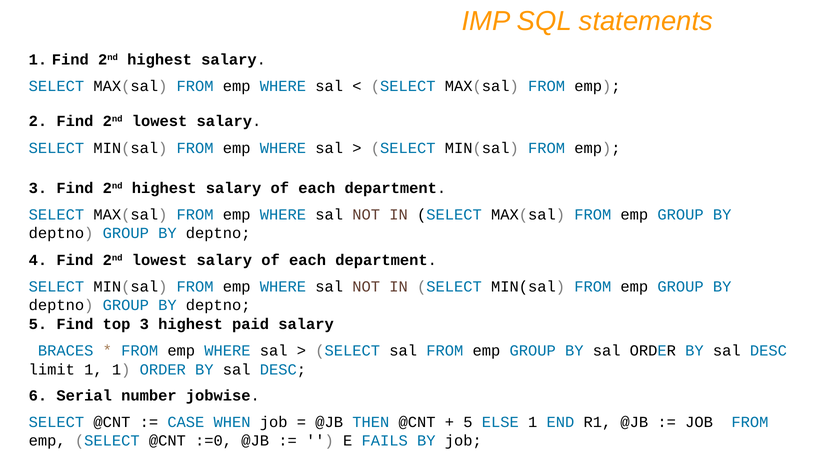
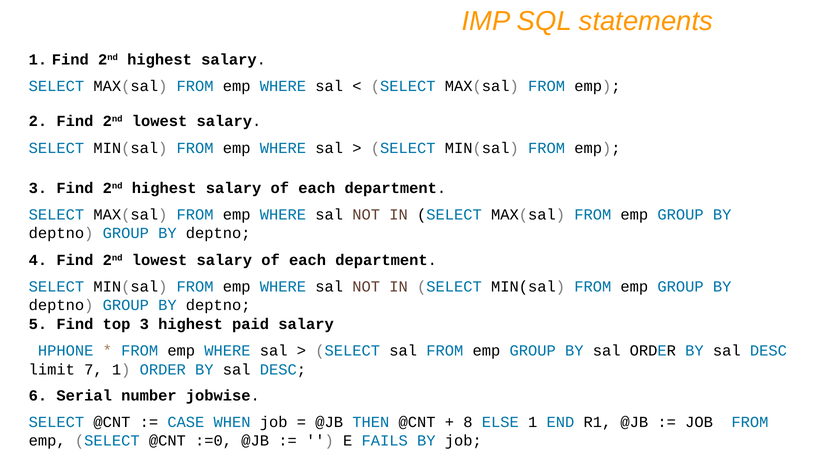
BRACES: BRACES -> HPHONE
limit 1: 1 -> 7
5 at (468, 422): 5 -> 8
